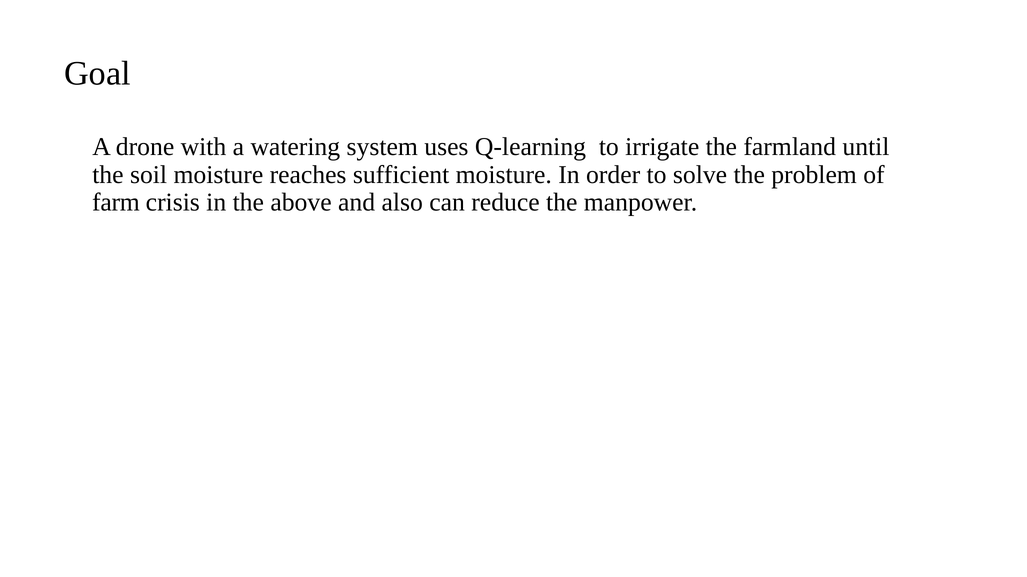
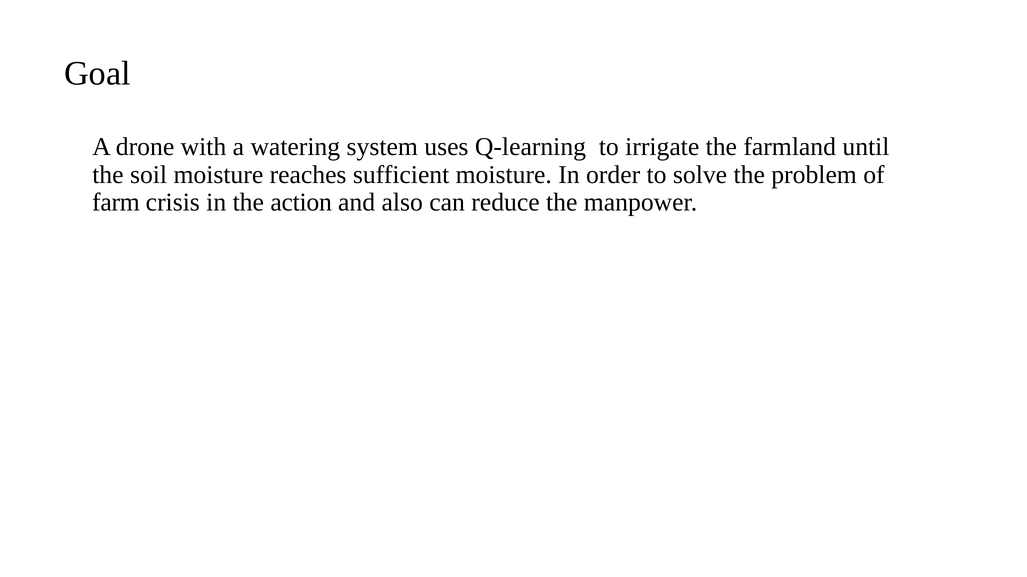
above: above -> action
